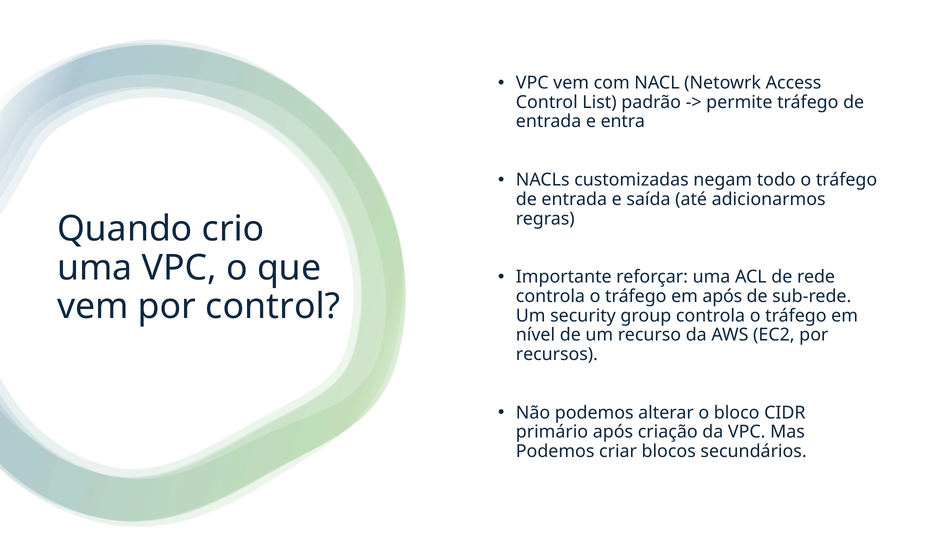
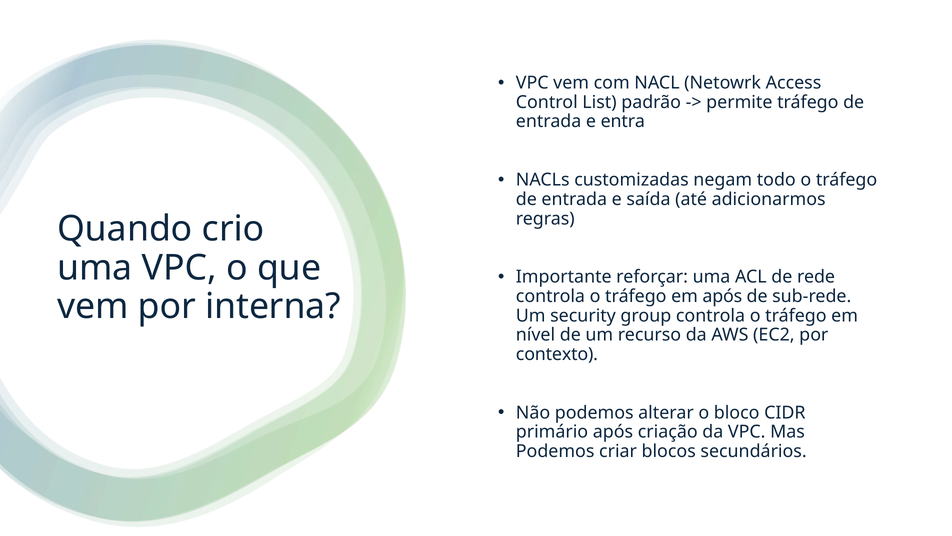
por control: control -> interna
recursos: recursos -> contexto
